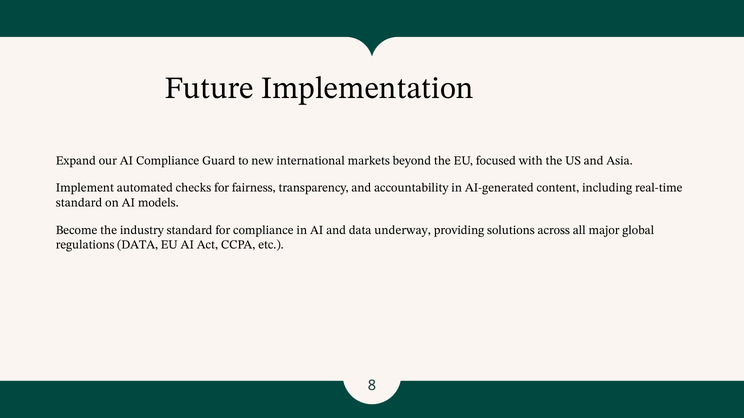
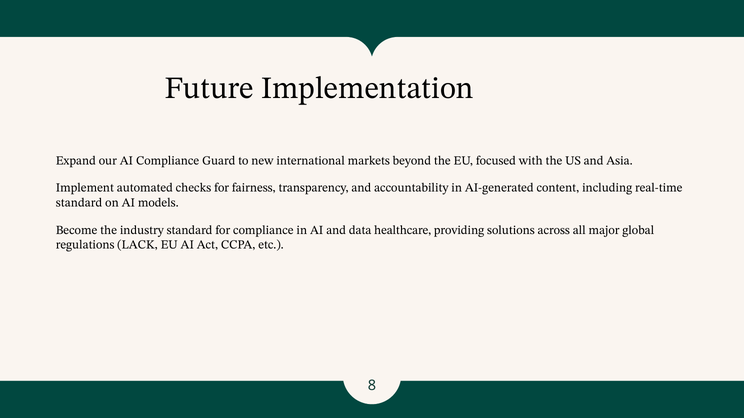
underway: underway -> healthcare
regulations DATA: DATA -> LACK
